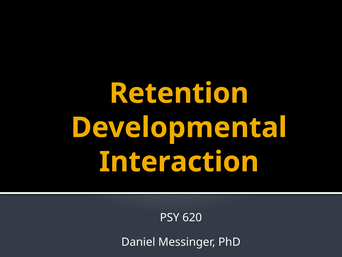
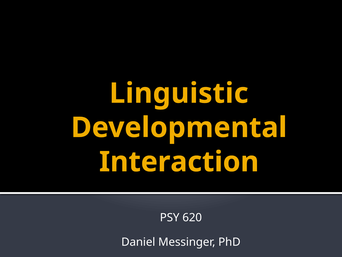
Retention: Retention -> Linguistic
